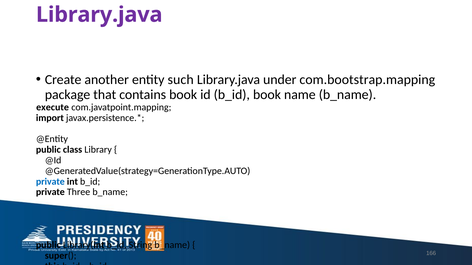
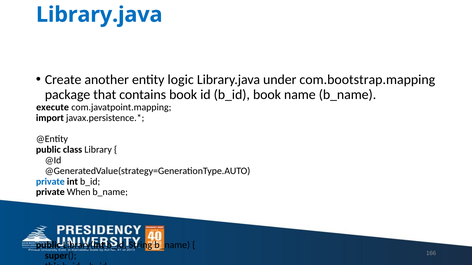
Library.java at (99, 15) colour: purple -> blue
such: such -> logic
Three: Three -> When
